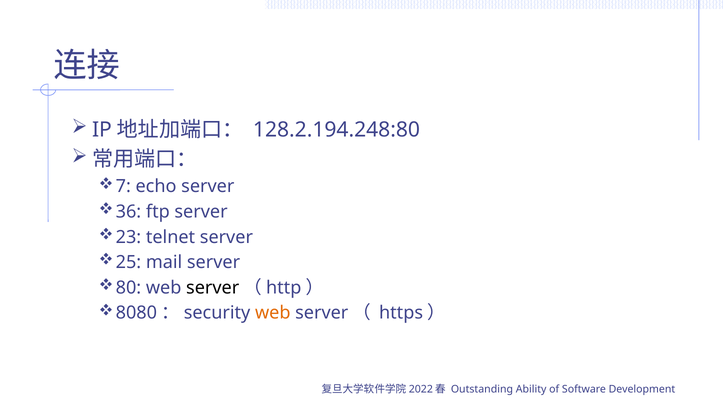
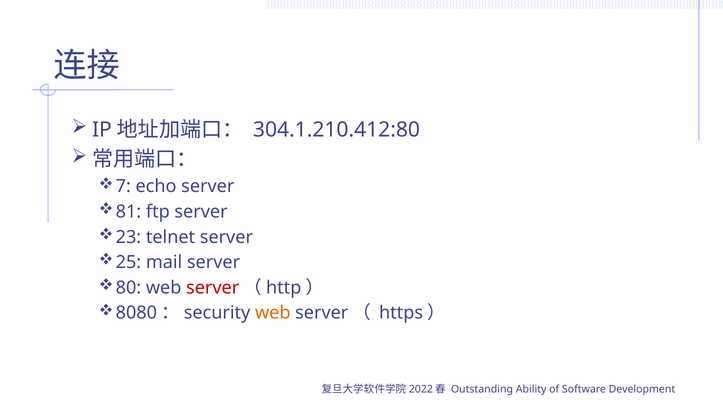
128.2.194.248:80: 128.2.194.248:80 -> 304.1.210.412:80
36: 36 -> 81
server at (213, 287) colour: black -> red
